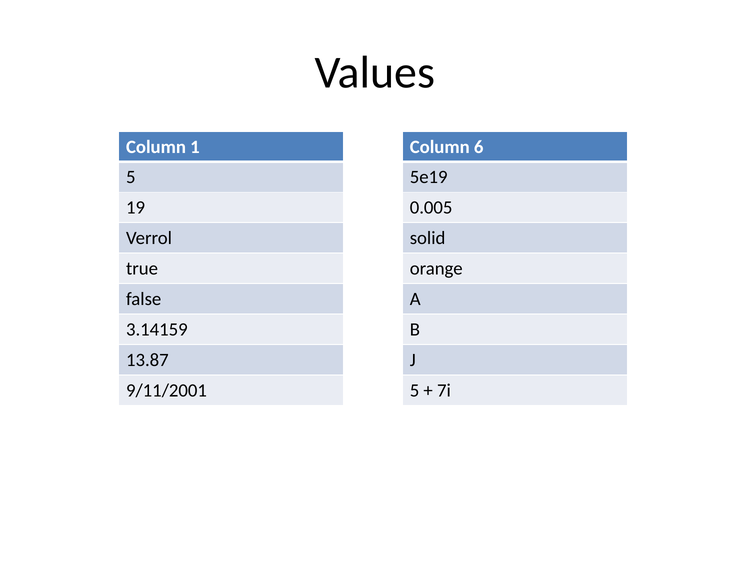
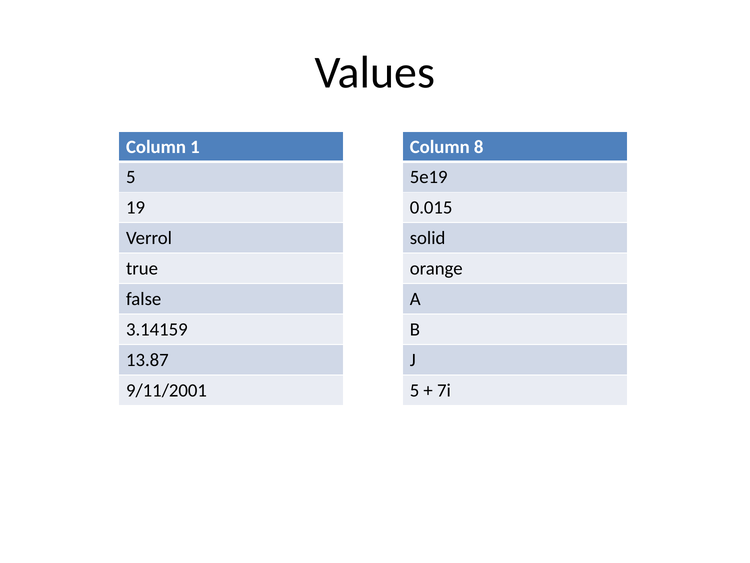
6: 6 -> 8
0.005: 0.005 -> 0.015
